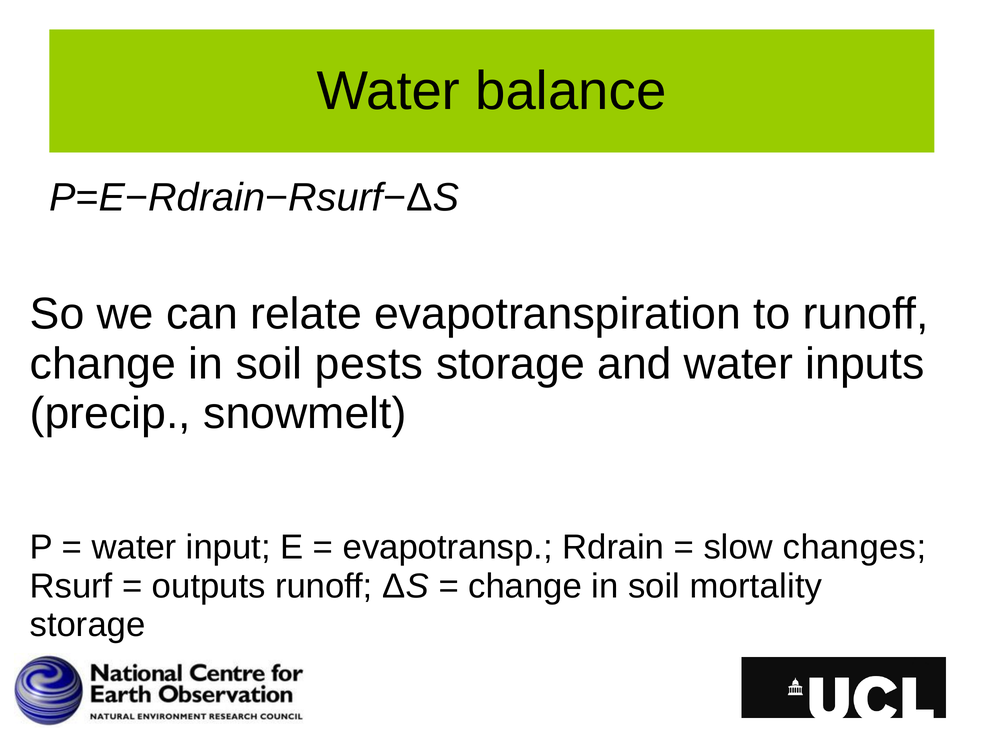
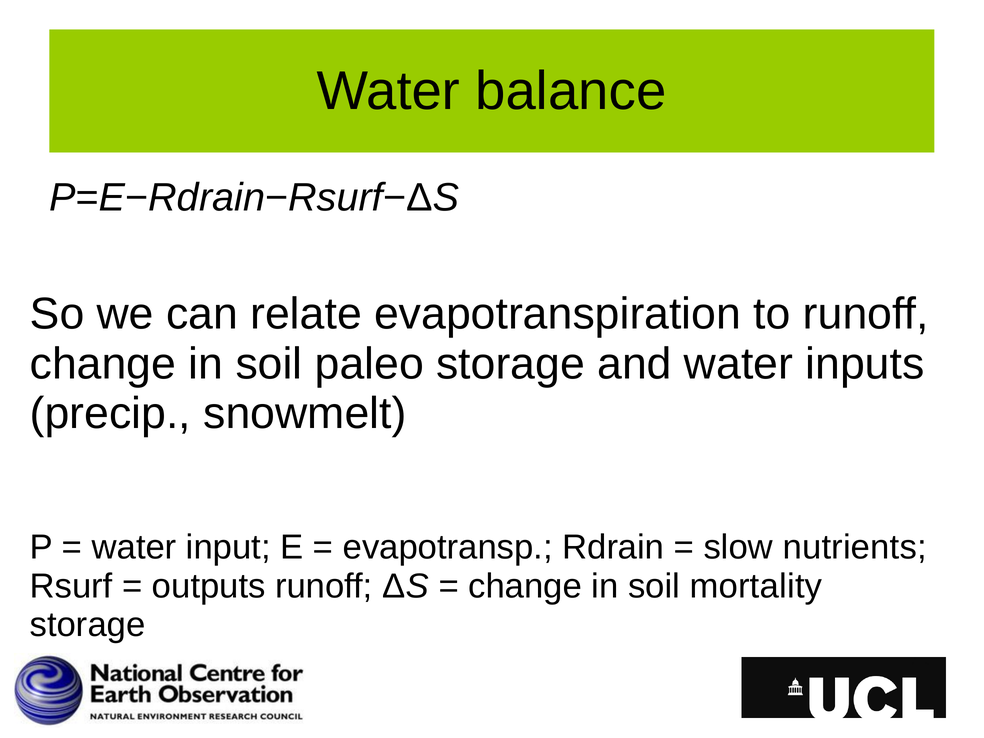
pests: pests -> paleo
changes: changes -> nutrients
